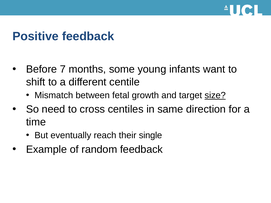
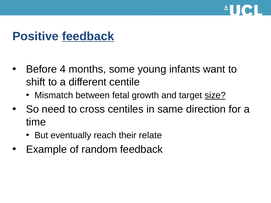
feedback at (88, 36) underline: none -> present
7: 7 -> 4
single: single -> relate
